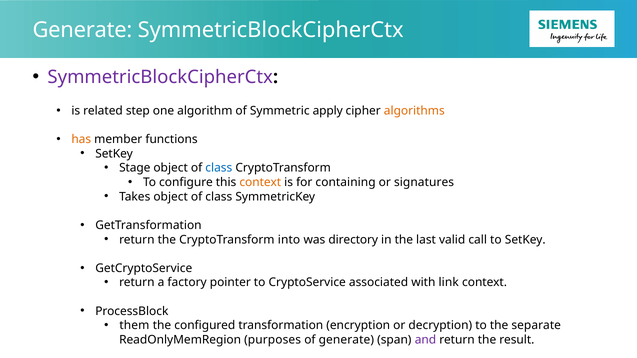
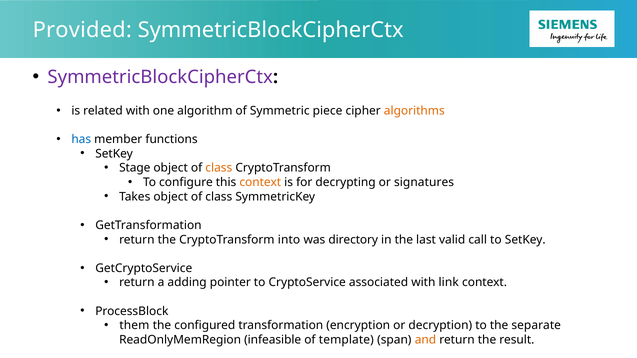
Generate at (82, 30): Generate -> Provided
related step: step -> with
apply: apply -> piece
has colour: orange -> blue
class at (219, 168) colour: blue -> orange
containing: containing -> decrypting
factory: factory -> adding
purposes: purposes -> infeasible
of generate: generate -> template
and colour: purple -> orange
